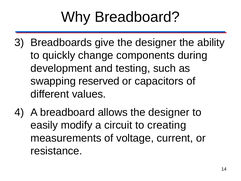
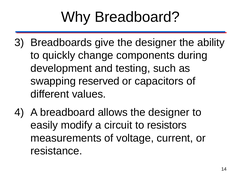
creating: creating -> resistors
